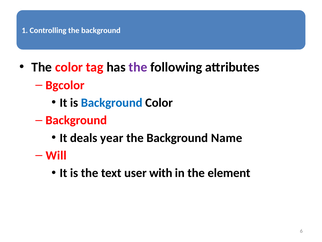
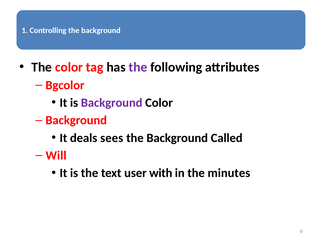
Background at (112, 103) colour: blue -> purple
year: year -> sees
Name: Name -> Called
element: element -> minutes
